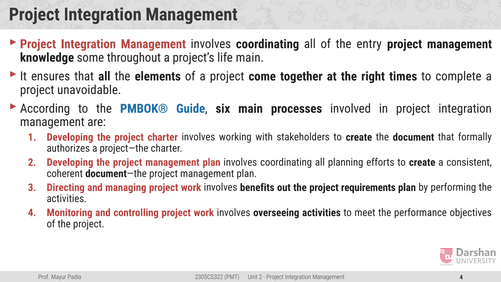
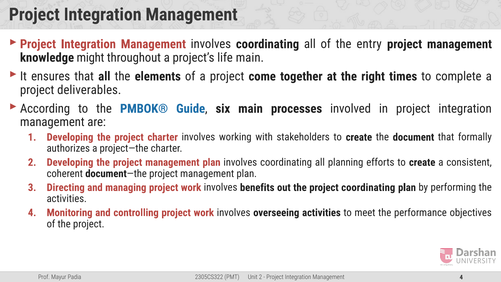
some: some -> might
unavoidable: unavoidable -> deliverables
project requirements: requirements -> coordinating
